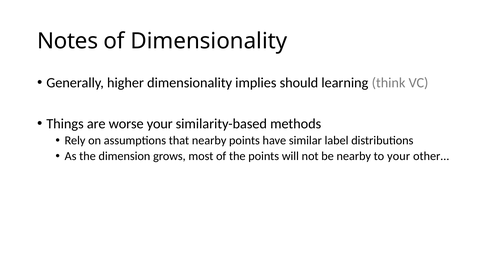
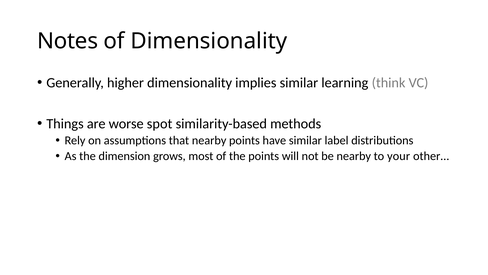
implies should: should -> similar
worse your: your -> spot
